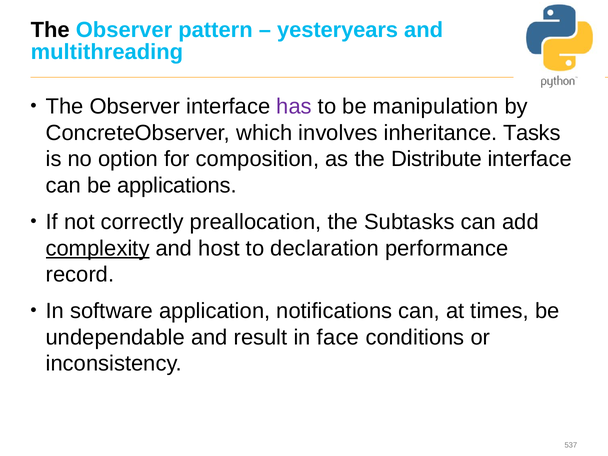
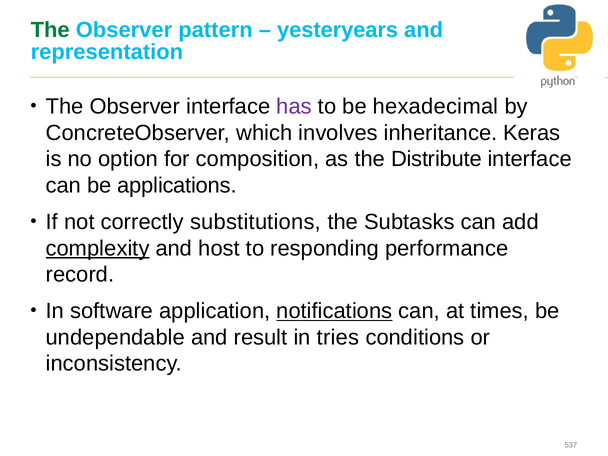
The at (50, 30) colour: black -> green
multithreading: multithreading -> representation
manipulation: manipulation -> hexadecimal
Tasks: Tasks -> Keras
preallocation: preallocation -> substitutions
declaration: declaration -> responding
notifications underline: none -> present
face: face -> tries
